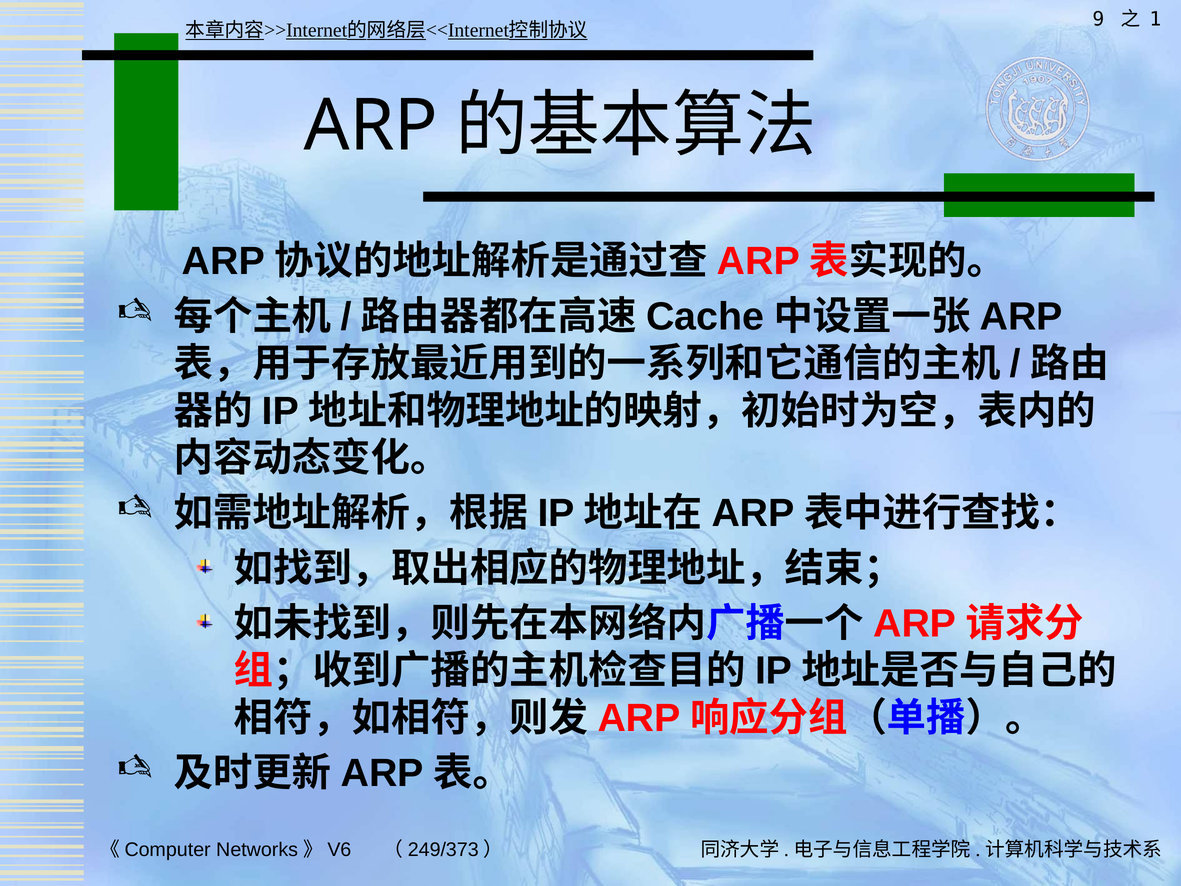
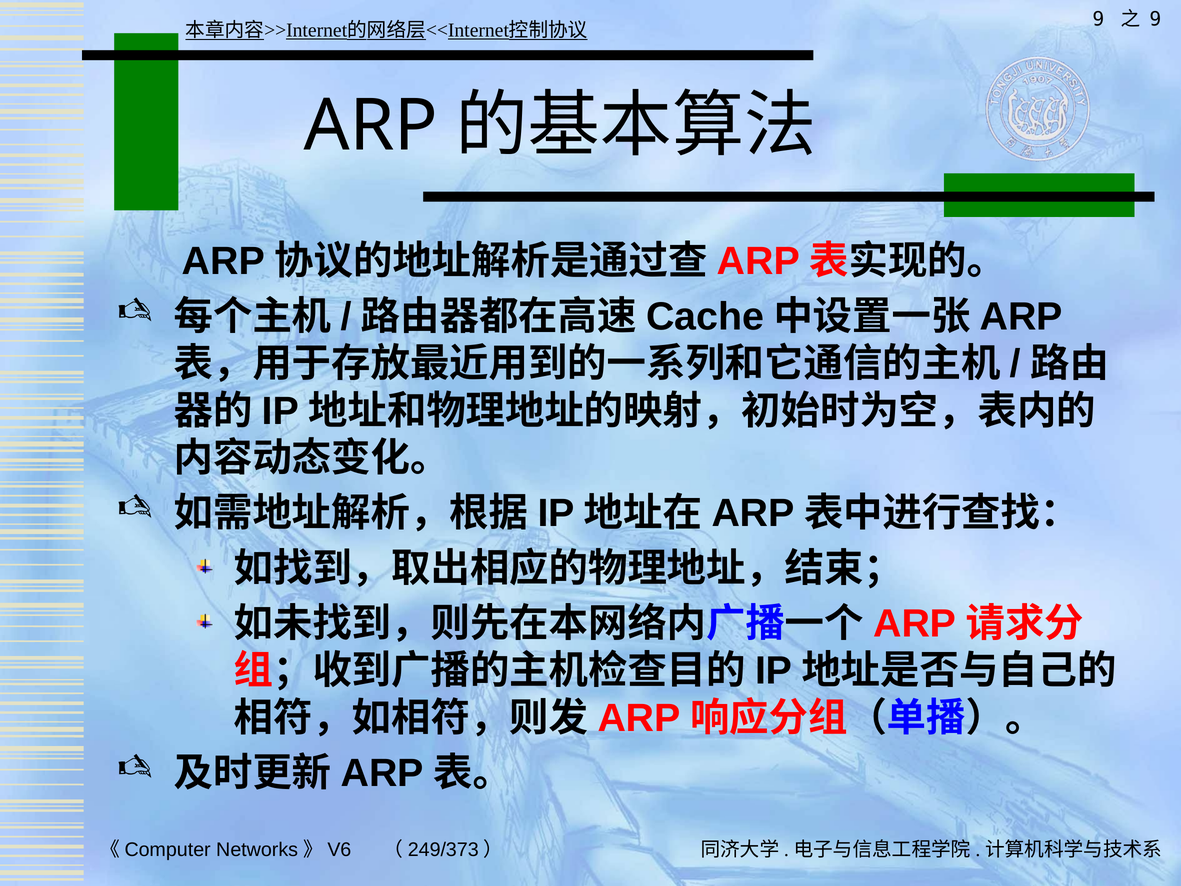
1 at (1155, 19): 1 -> 9
